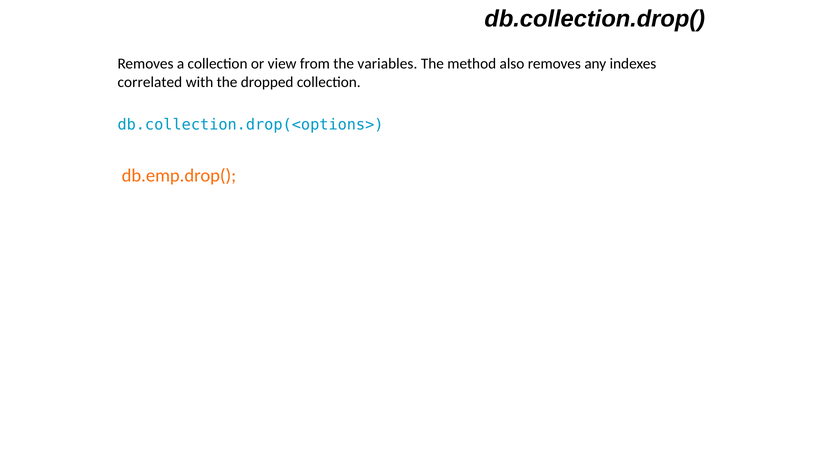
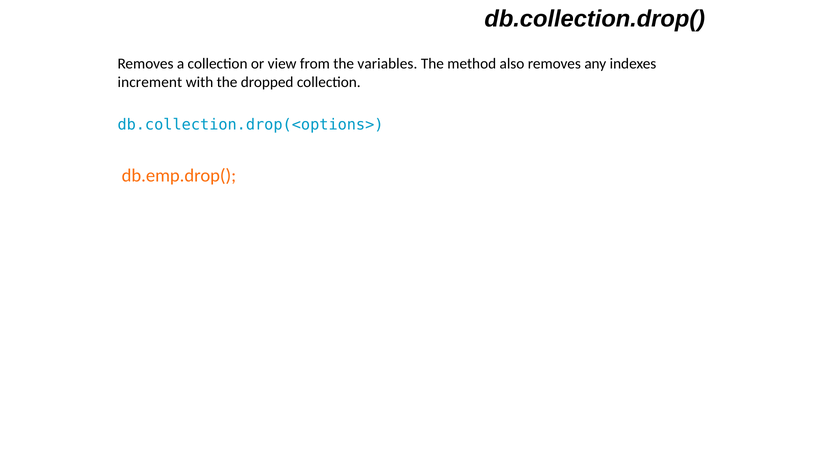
correlated: correlated -> increment
